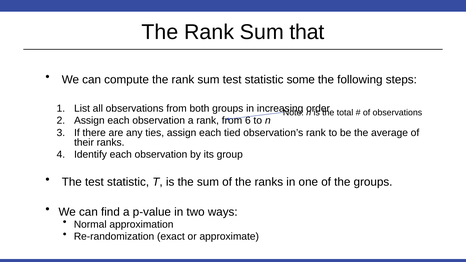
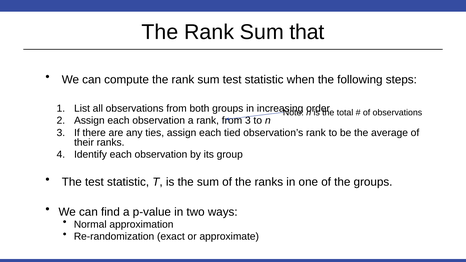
some: some -> when
from 6: 6 -> 3
